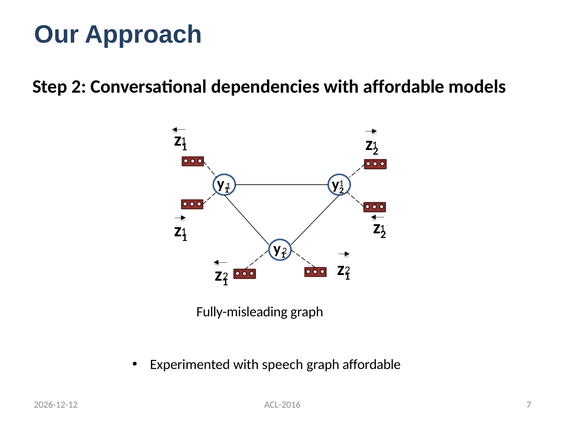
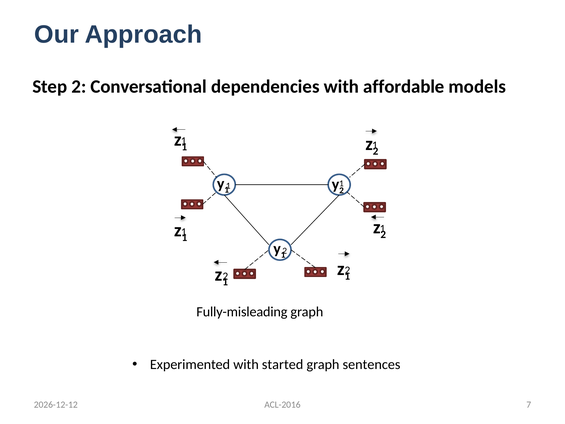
speech: speech -> started
graph affordable: affordable -> sentences
